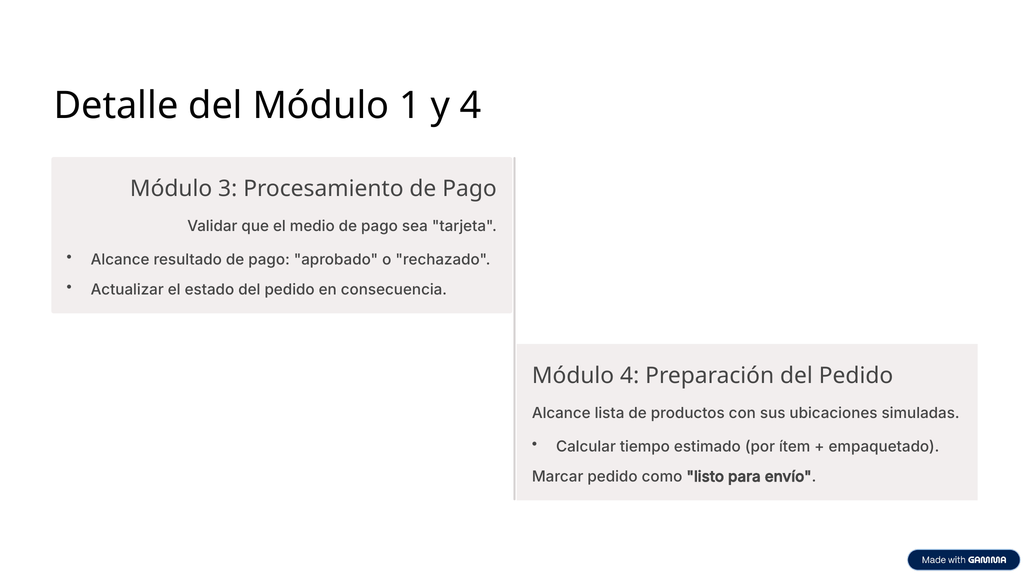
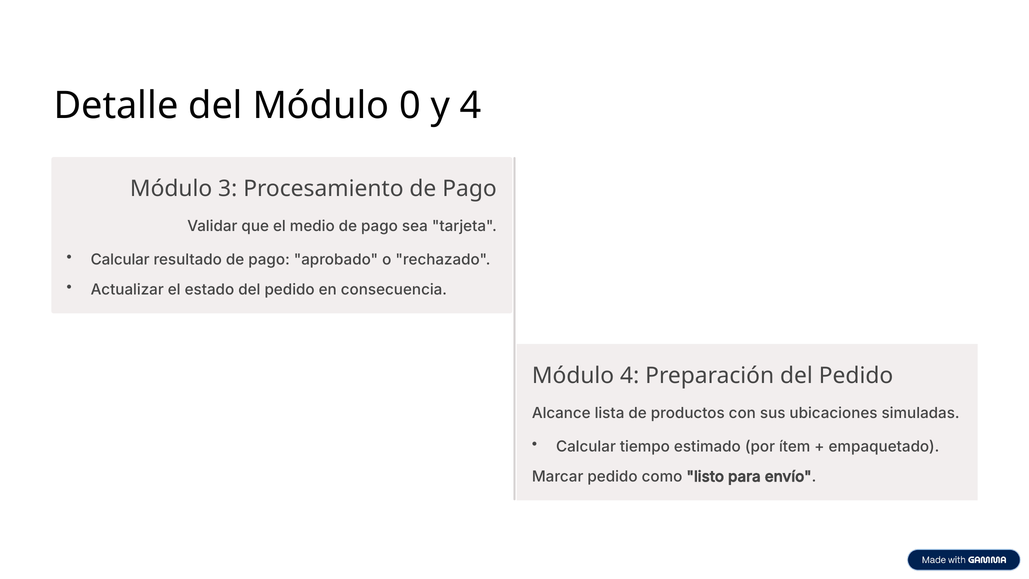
1: 1 -> 0
Alcance at (120, 260): Alcance -> Calcular
